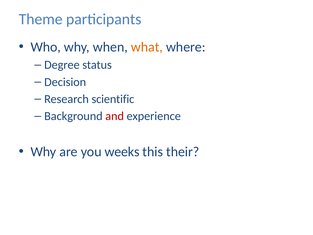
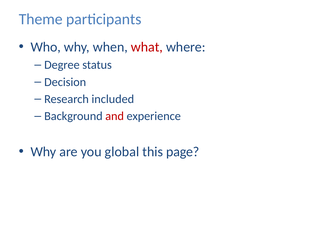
what colour: orange -> red
scientific: scientific -> included
weeks: weeks -> global
their: their -> page
